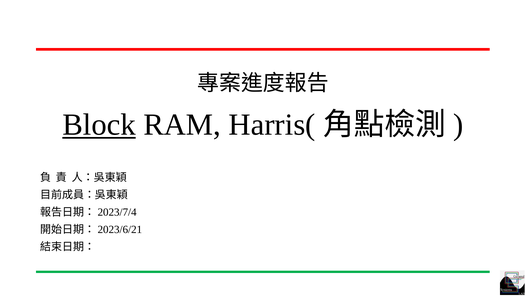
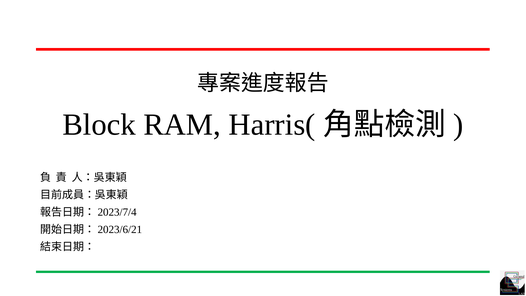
Block underline: present -> none
